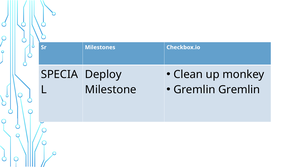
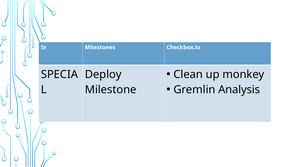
Gremlin Gremlin: Gremlin -> Analysis
